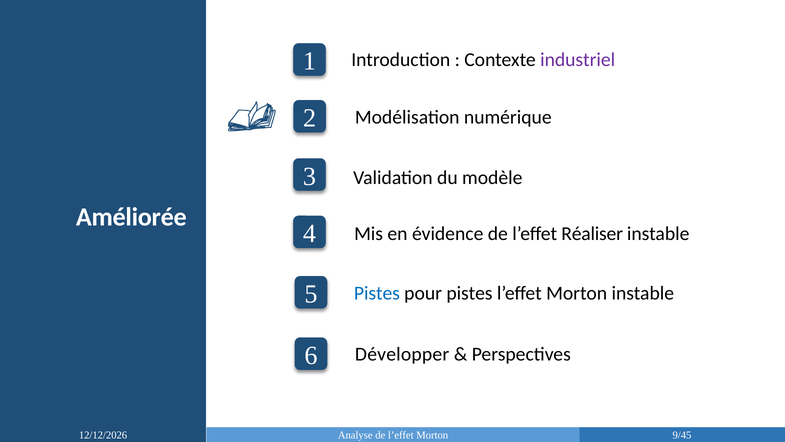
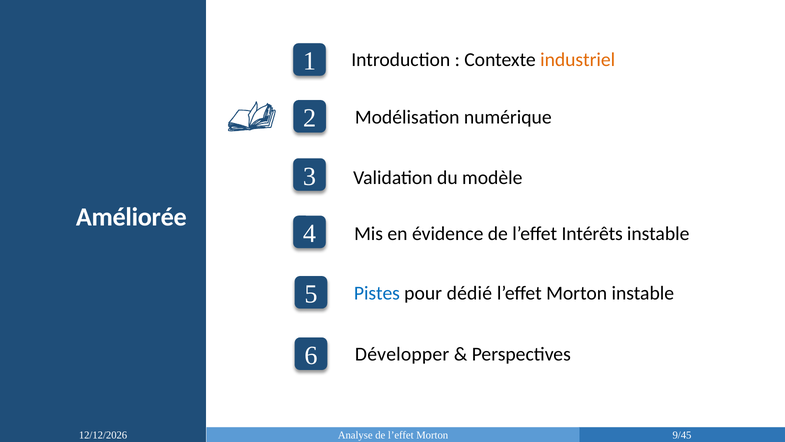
industriel colour: purple -> orange
Réaliser: Réaliser -> Intérêts
pour pistes: pistes -> dédié
